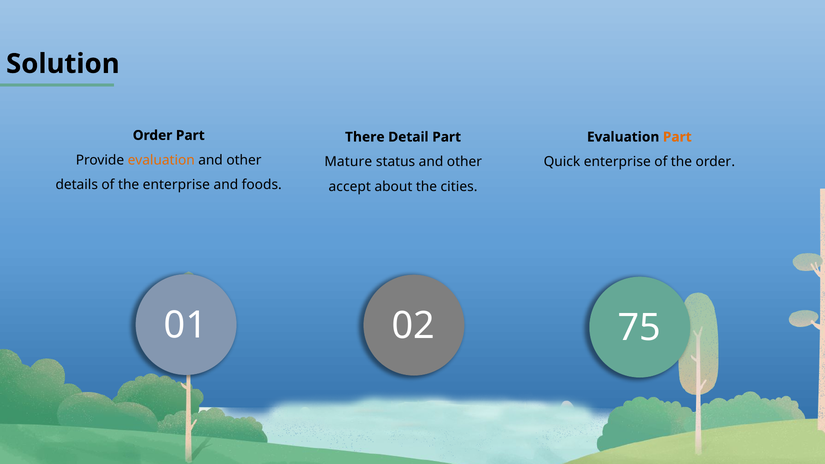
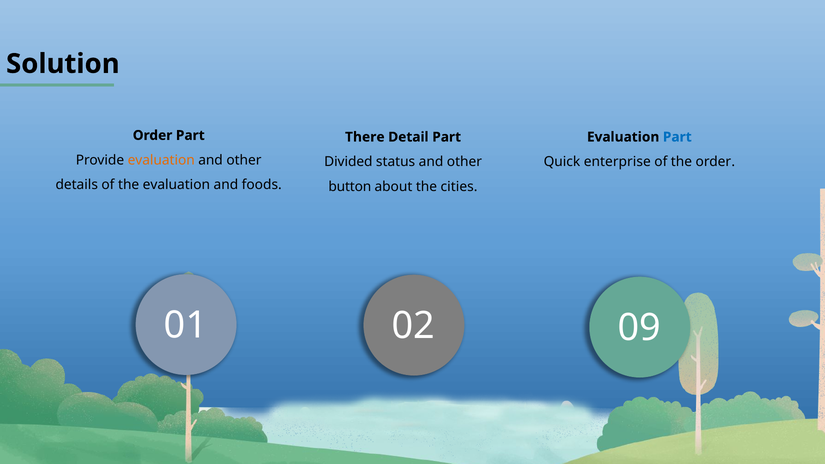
Part at (677, 137) colour: orange -> blue
Mature: Mature -> Divided
the enterprise: enterprise -> evaluation
accept: accept -> button
75: 75 -> 09
